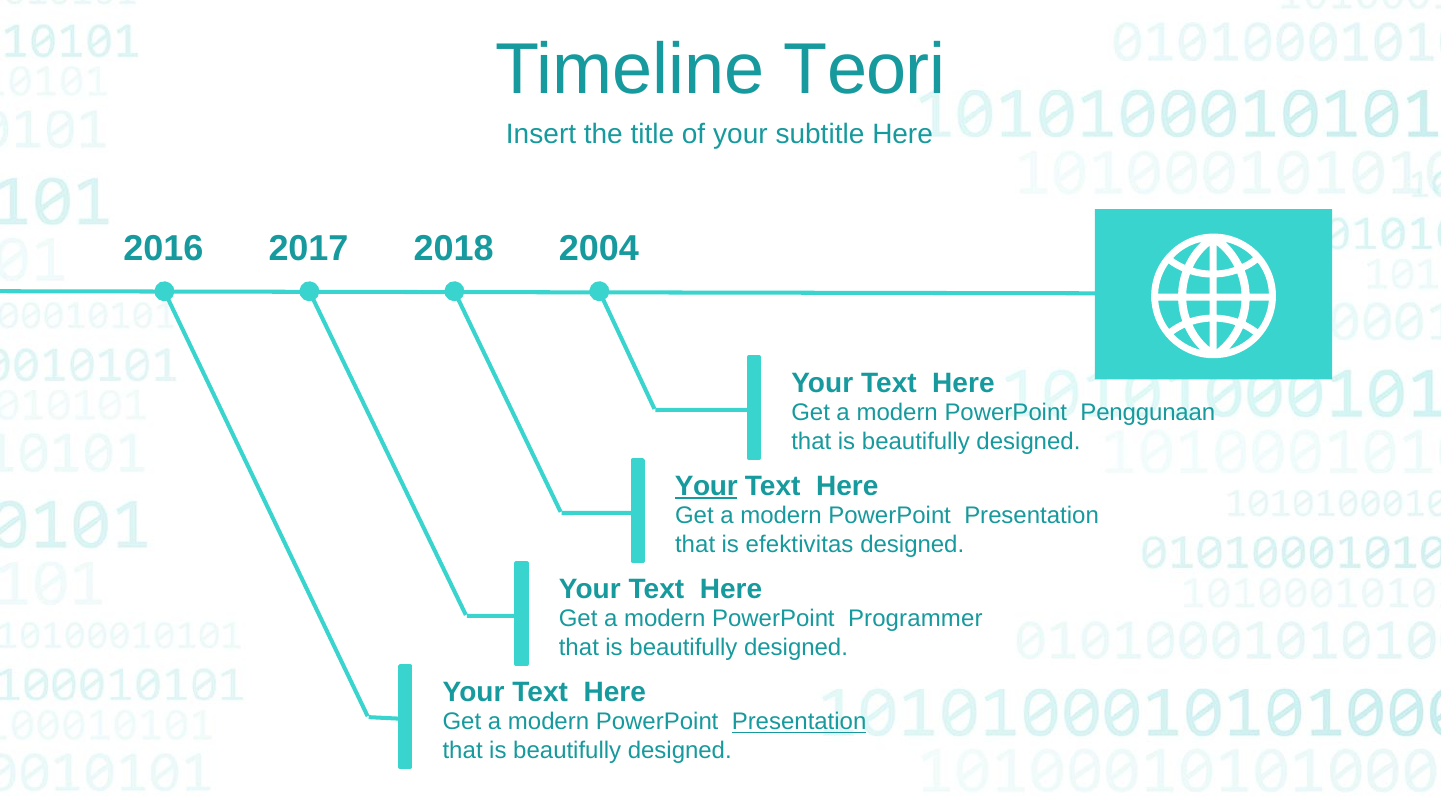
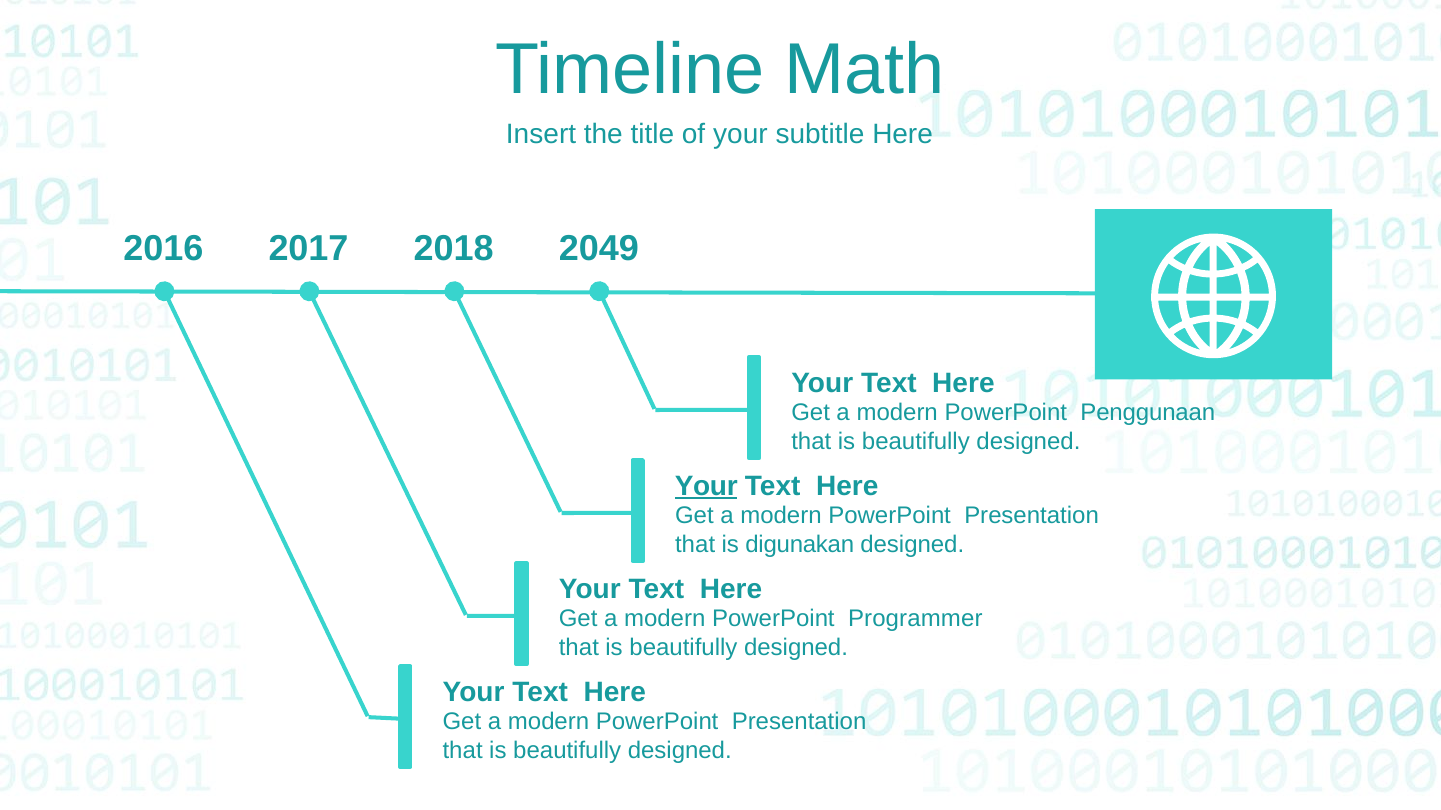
Teori: Teori -> Math
2004: 2004 -> 2049
efektivitas: efektivitas -> digunakan
Presentation at (799, 723) underline: present -> none
